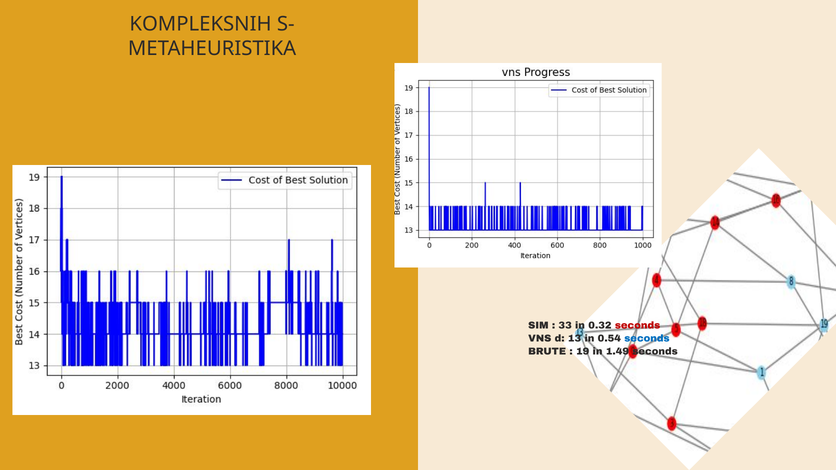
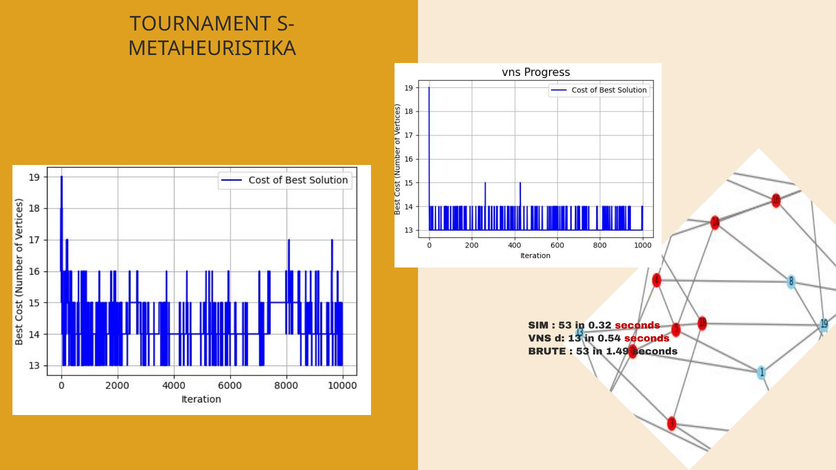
KOMPLEKSNIH: KOMPLEKSNIH -> TOURNAMENT
33 at (565, 326): 33 -> 53
seconds at (647, 339) colour: blue -> red
19 at (583, 352): 19 -> 53
